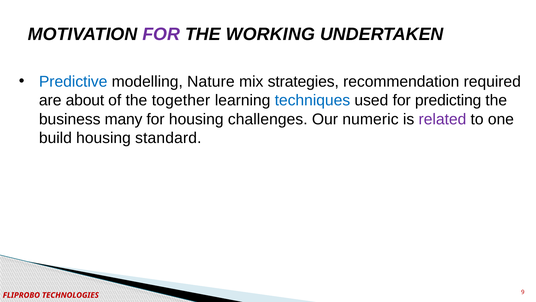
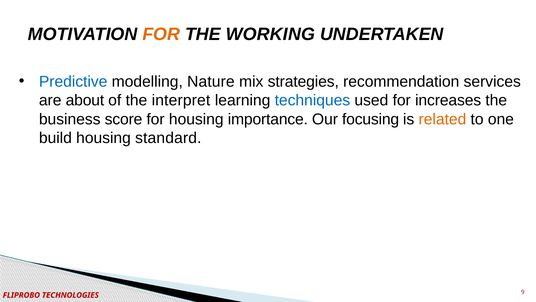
FOR at (161, 34) colour: purple -> orange
required: required -> services
together: together -> interpret
predicting: predicting -> increases
many: many -> score
challenges: challenges -> importance
numeric: numeric -> focusing
related colour: purple -> orange
